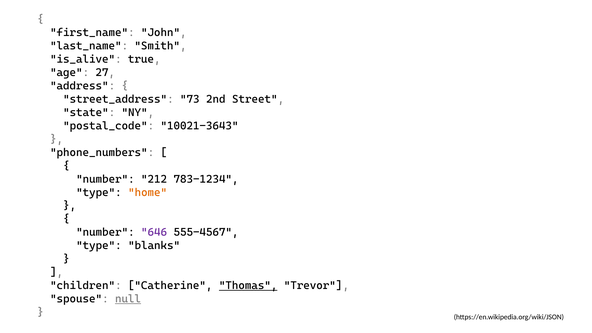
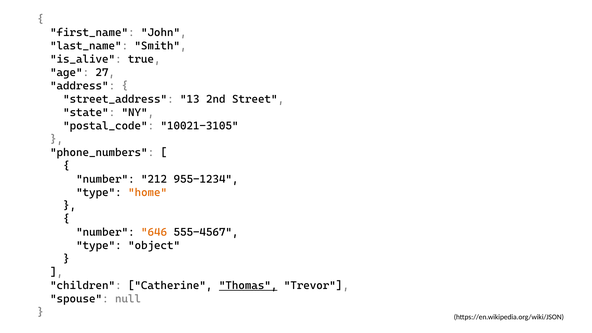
73: 73 -> 13
10021-3643: 10021-3643 -> 10021-3105
783-1234: 783-1234 -> 955-1234
646 colour: purple -> orange
blanks: blanks -> object
null underline: present -> none
